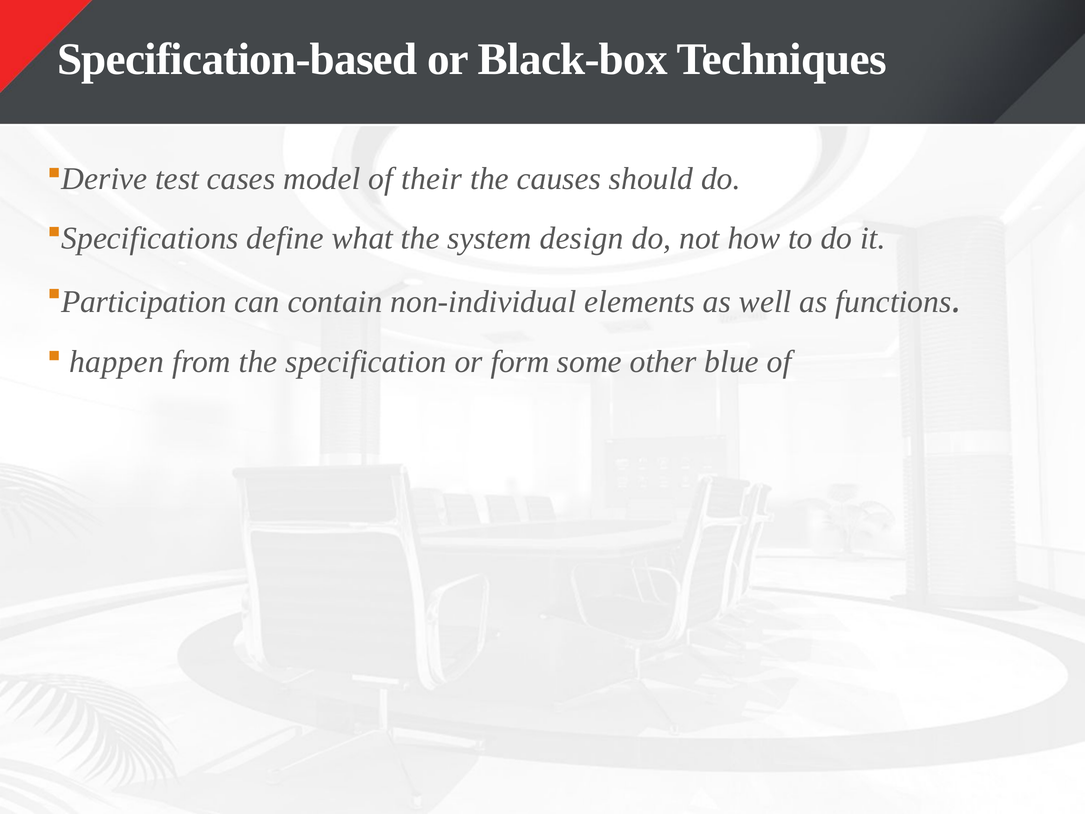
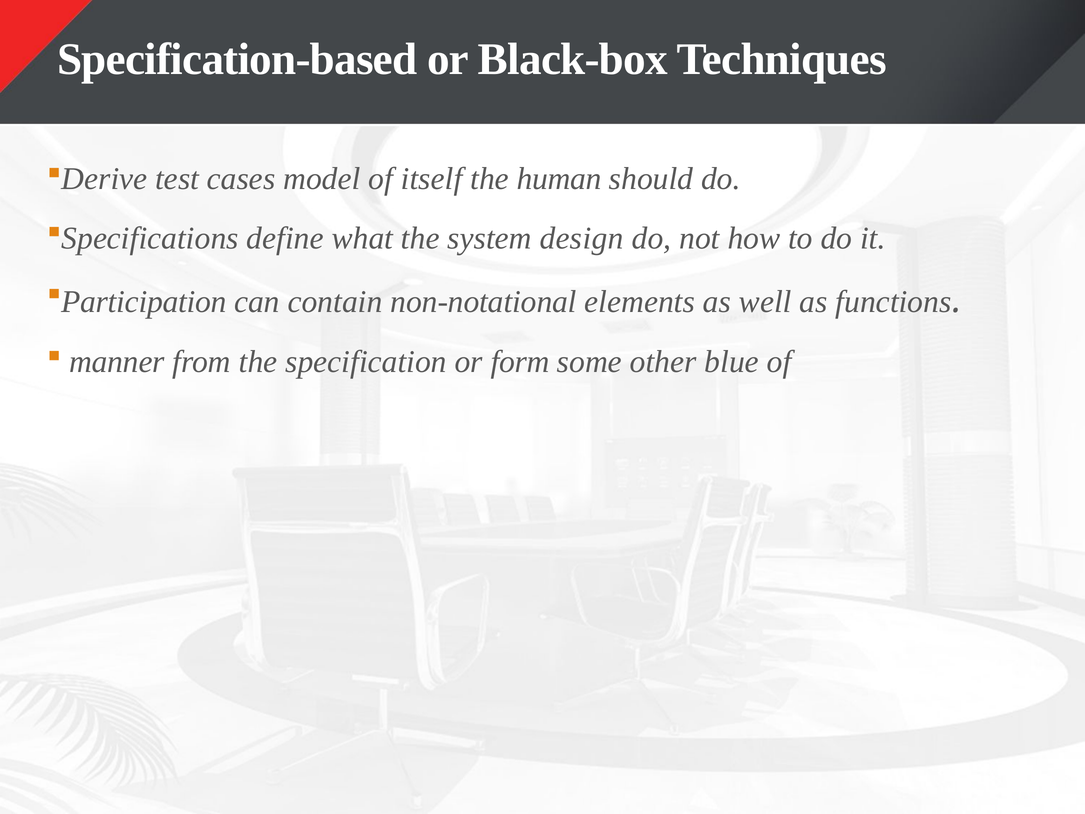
their: their -> itself
causes: causes -> human
non-individual: non-individual -> non-notational
happen: happen -> manner
